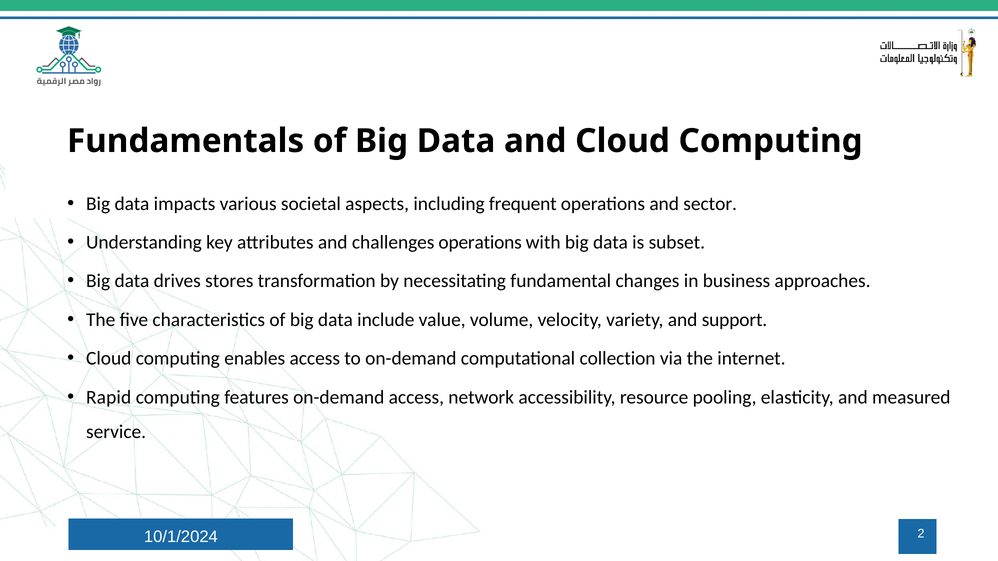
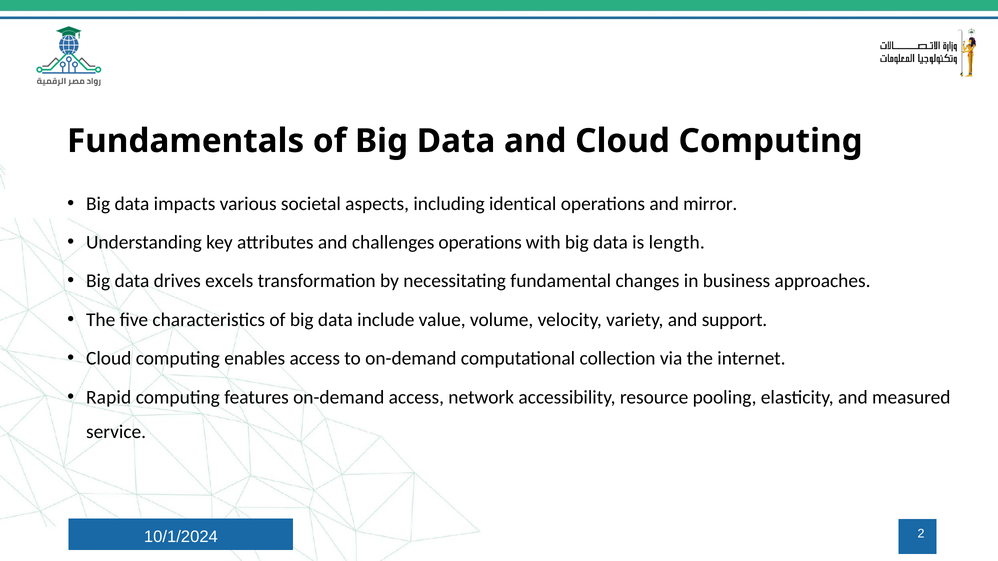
frequent: frequent -> identical
sector: sector -> mirror
subset: subset -> length
stores: stores -> excels
